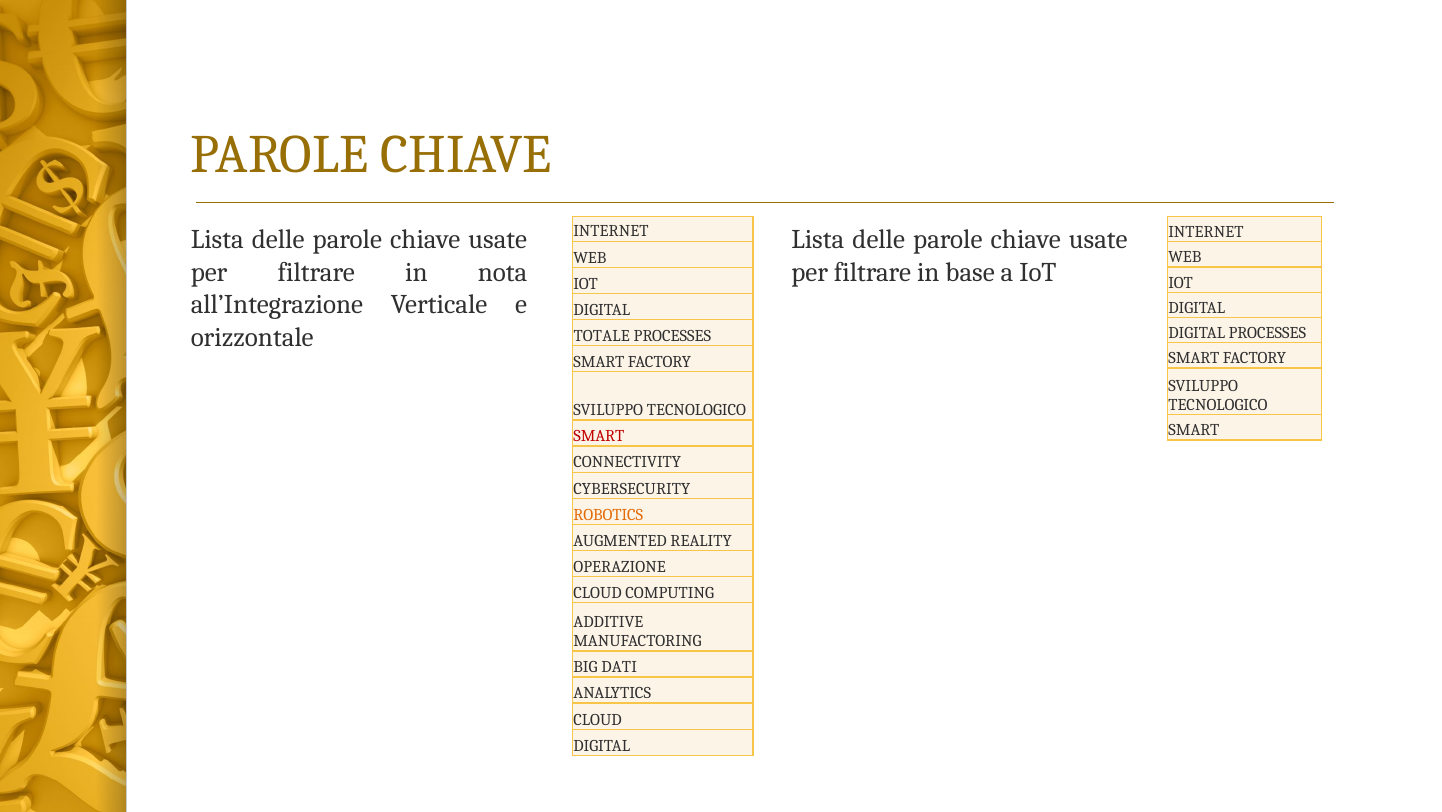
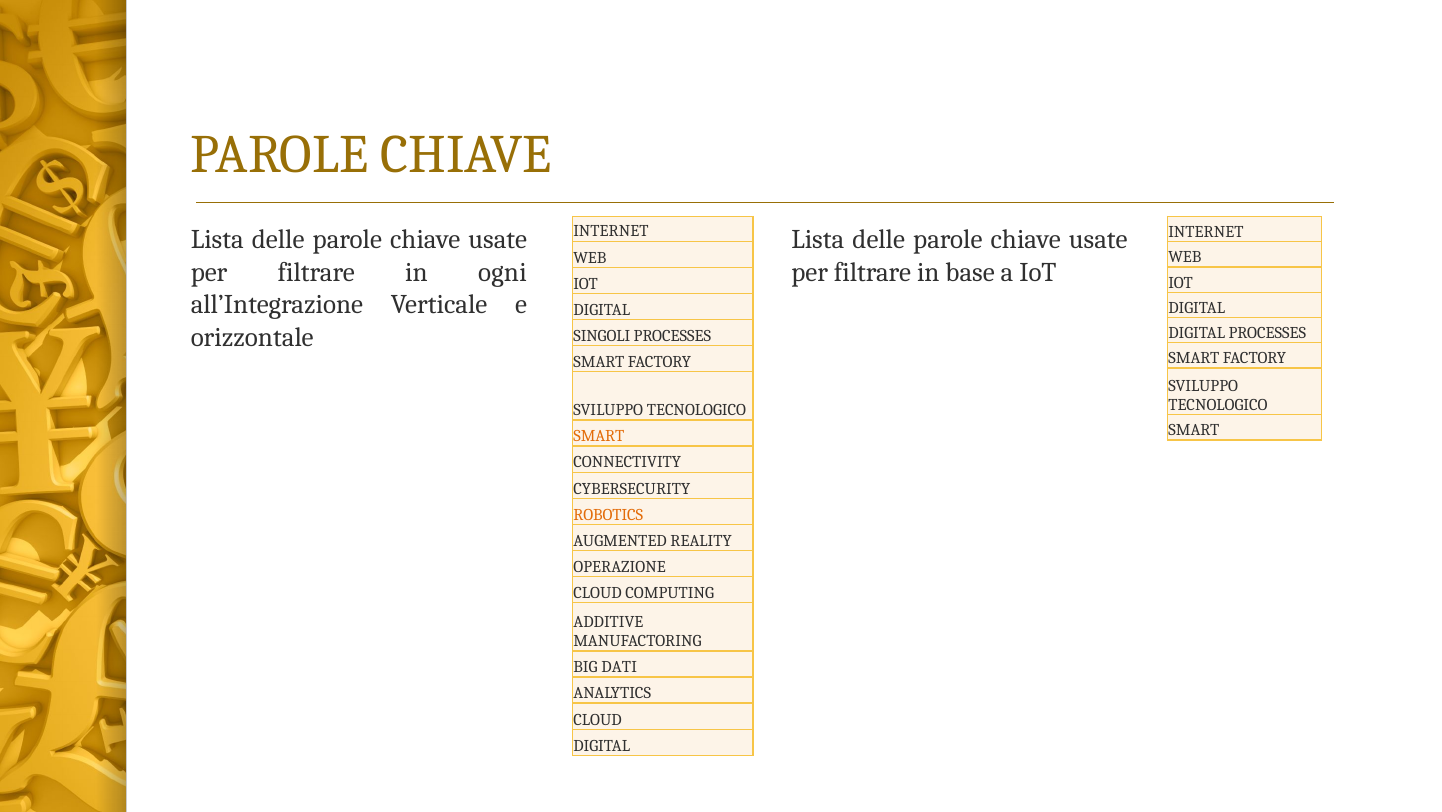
nota: nota -> ogni
TOTALE: TOTALE -> SINGOLI
SMART at (599, 436) colour: red -> orange
